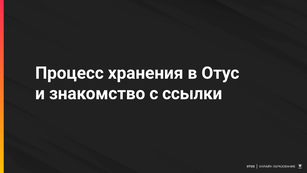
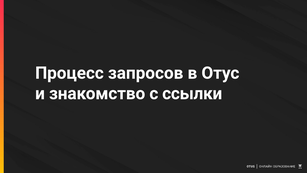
хранения: хранения -> запросов
